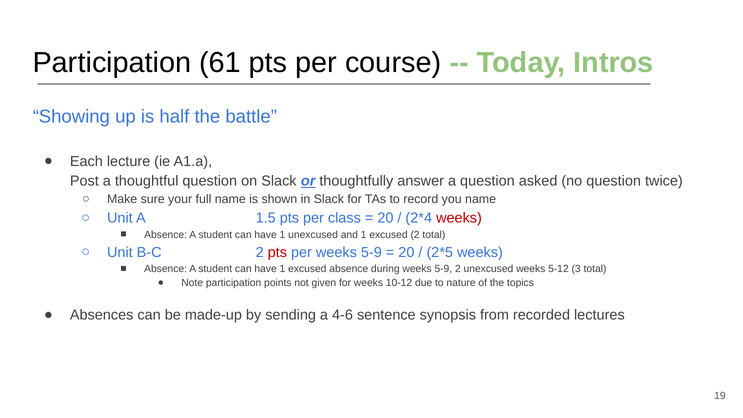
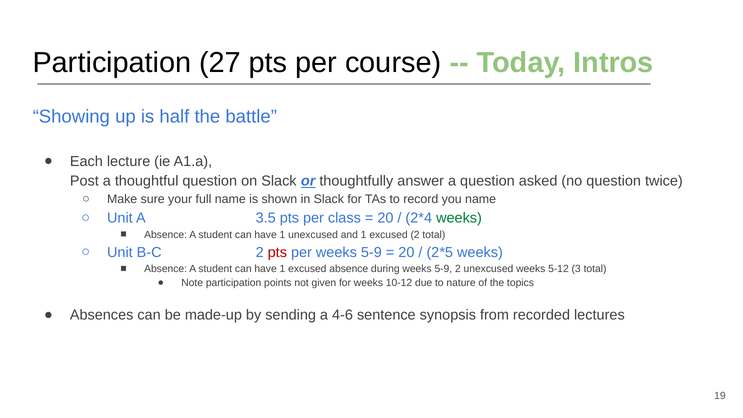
61: 61 -> 27
1.5: 1.5 -> 3.5
weeks at (459, 218) colour: red -> green
